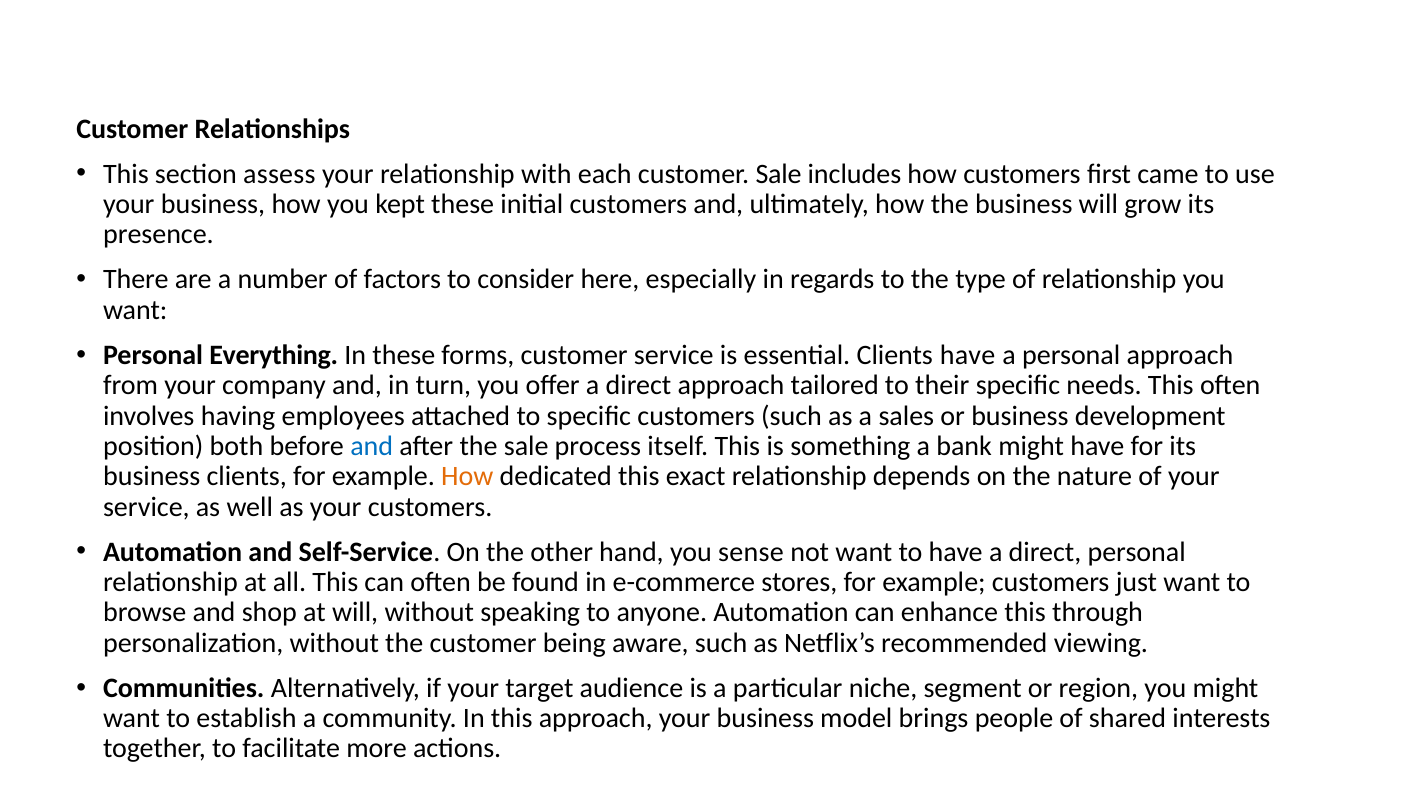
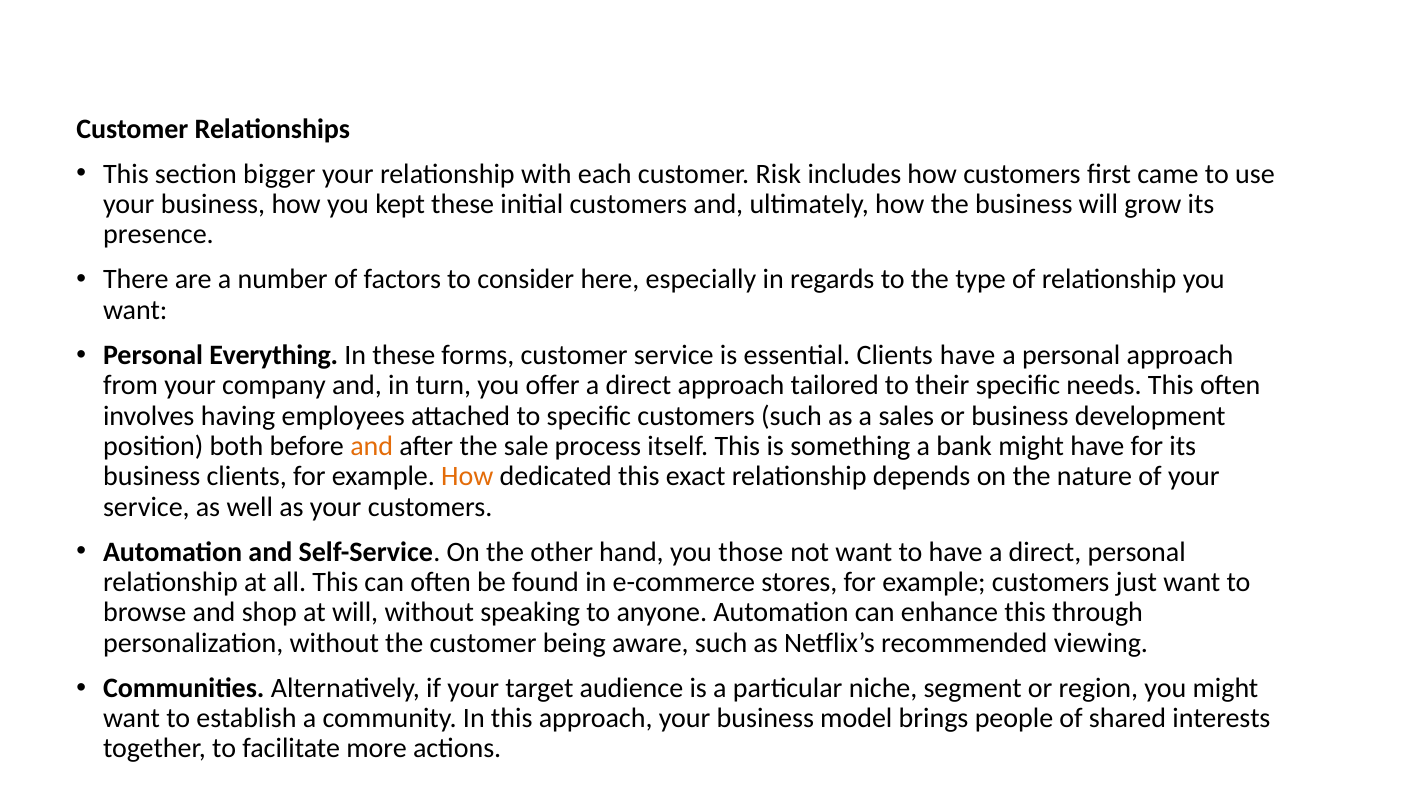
assess: assess -> bigger
customer Sale: Sale -> Risk
and at (372, 446) colour: blue -> orange
sense: sense -> those
